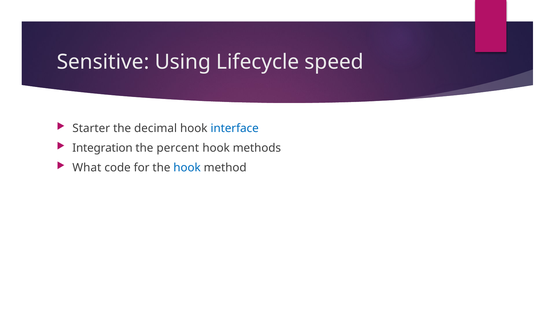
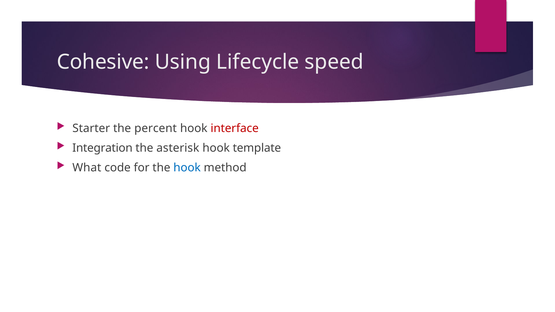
Sensitive: Sensitive -> Cohesive
decimal: decimal -> percent
interface colour: blue -> red
percent: percent -> asterisk
methods: methods -> template
